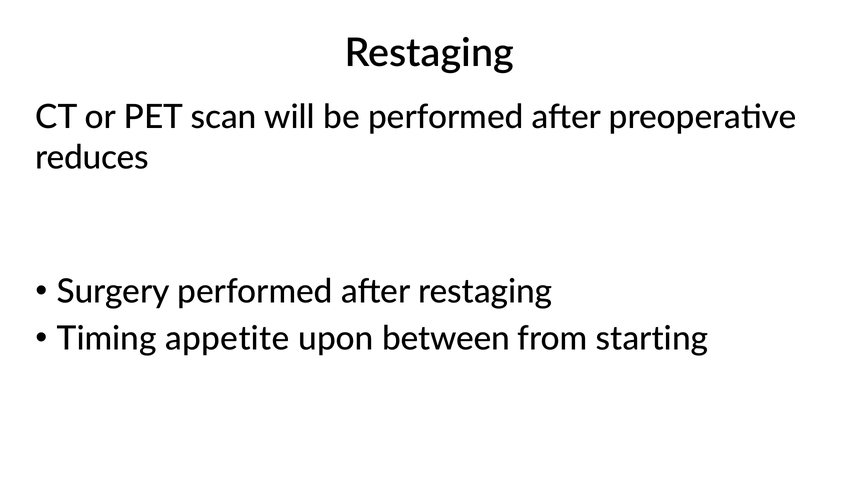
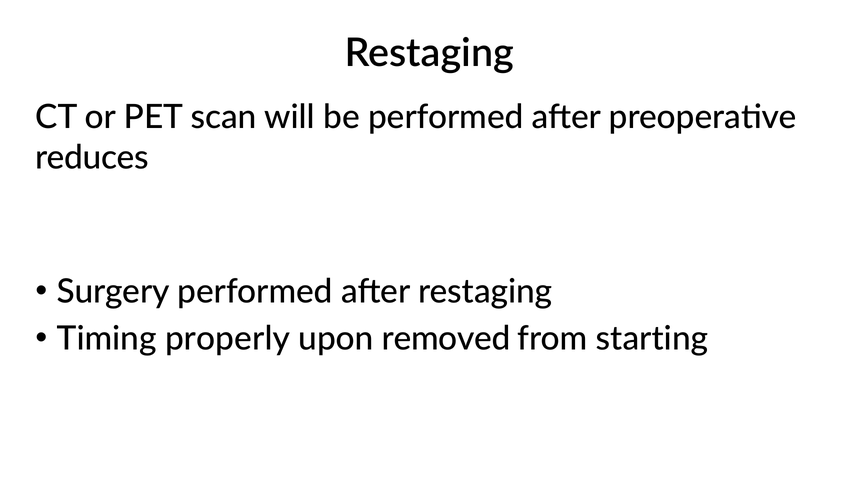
appetite: appetite -> properly
between: between -> removed
